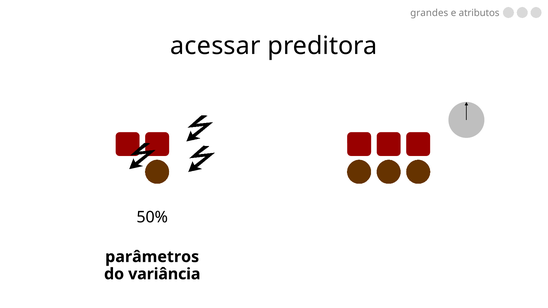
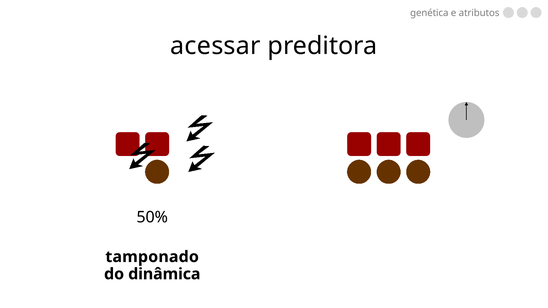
grandes: grandes -> genética
parâmetros: parâmetros -> tamponado
variância: variância -> dinâmica
